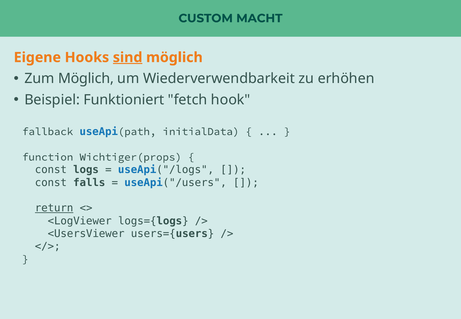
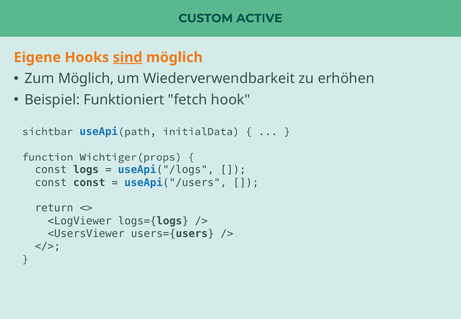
MACHT: MACHT -> ACTIVE
fallback: fallback -> sichtbar
const falls: falls -> const
return underline: present -> none
